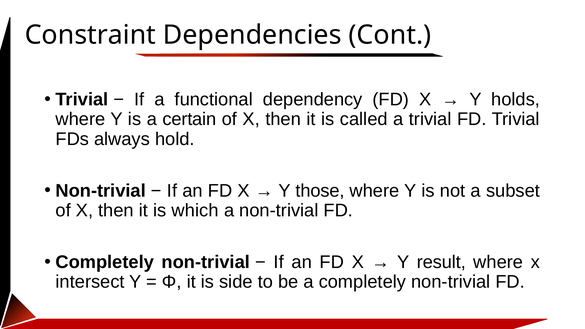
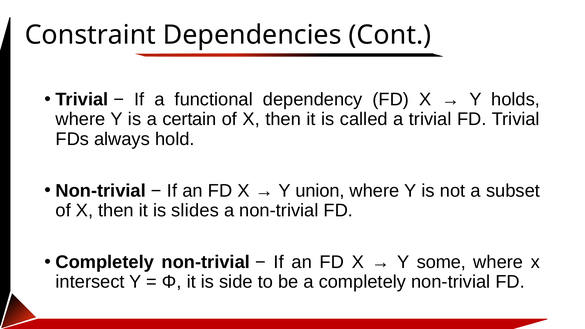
those: those -> union
which: which -> slides
result: result -> some
